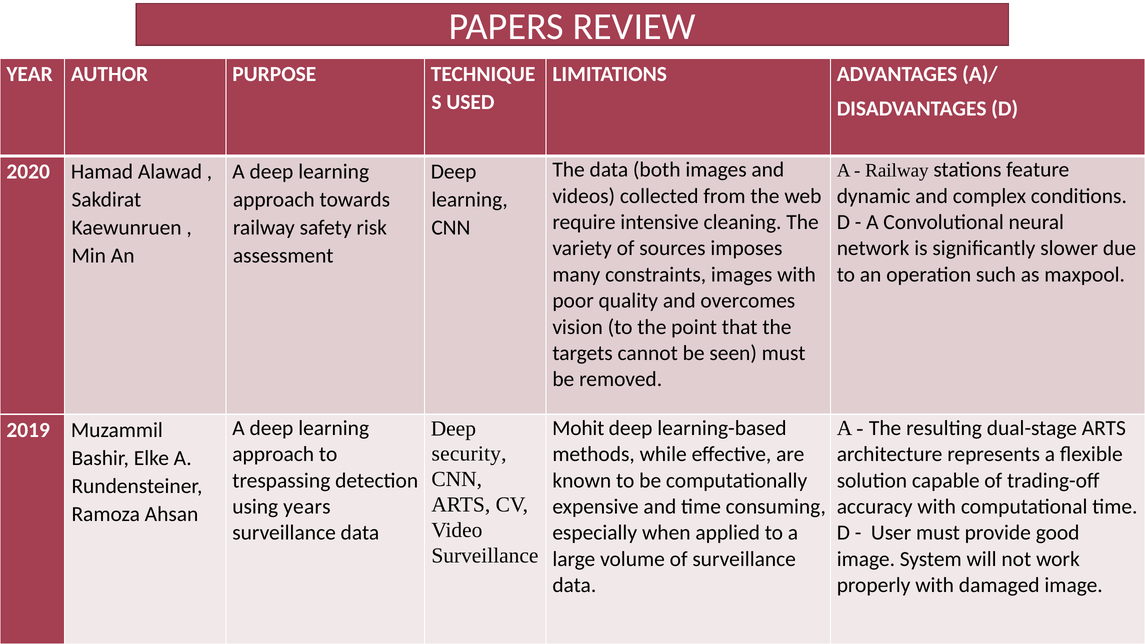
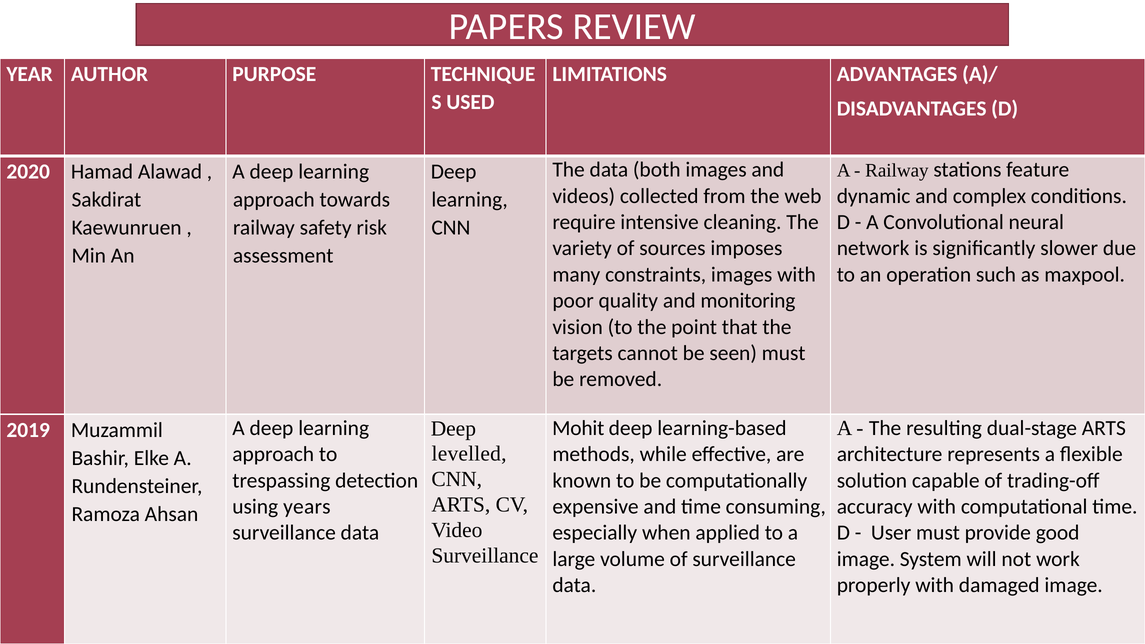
overcomes: overcomes -> monitoring
security: security -> levelled
